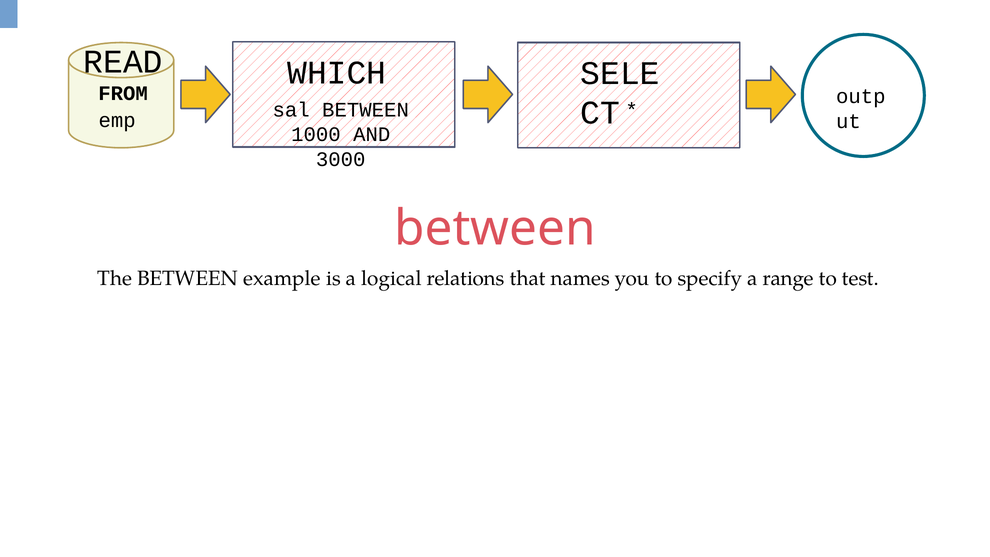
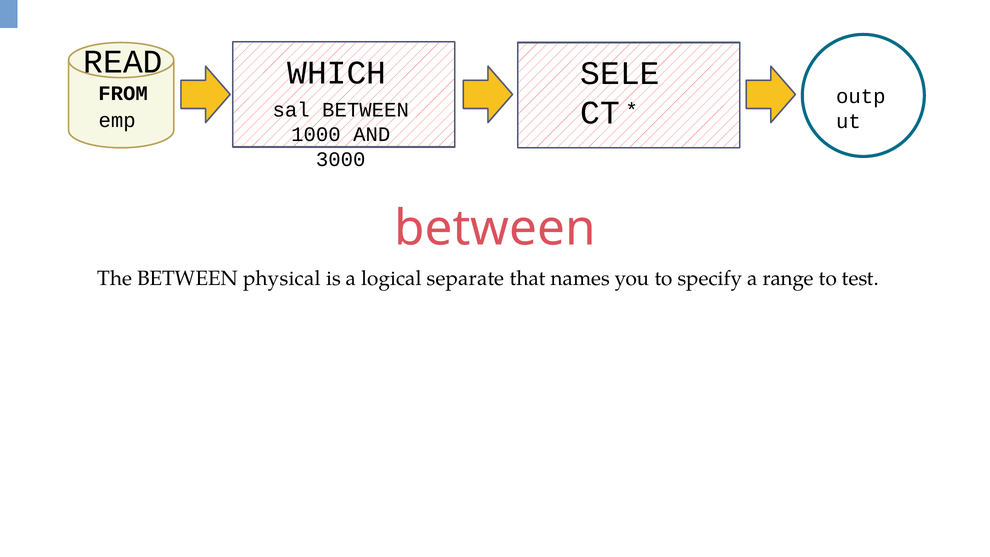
example: example -> physical
relations: relations -> separate
